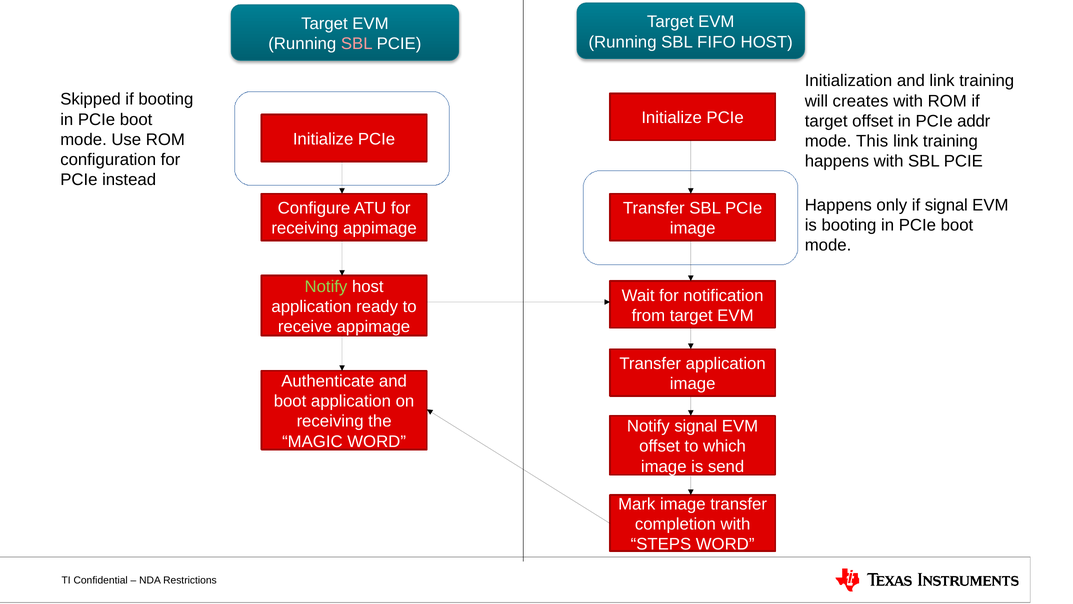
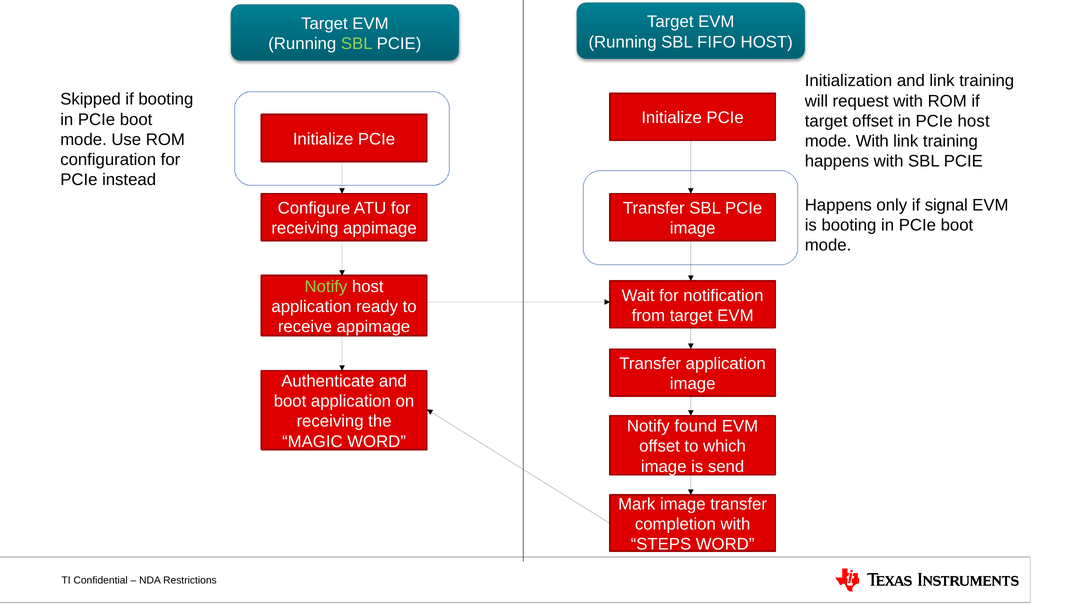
SBL at (357, 44) colour: pink -> light green
creates: creates -> request
PCIe addr: addr -> host
mode This: This -> With
Notify signal: signal -> found
